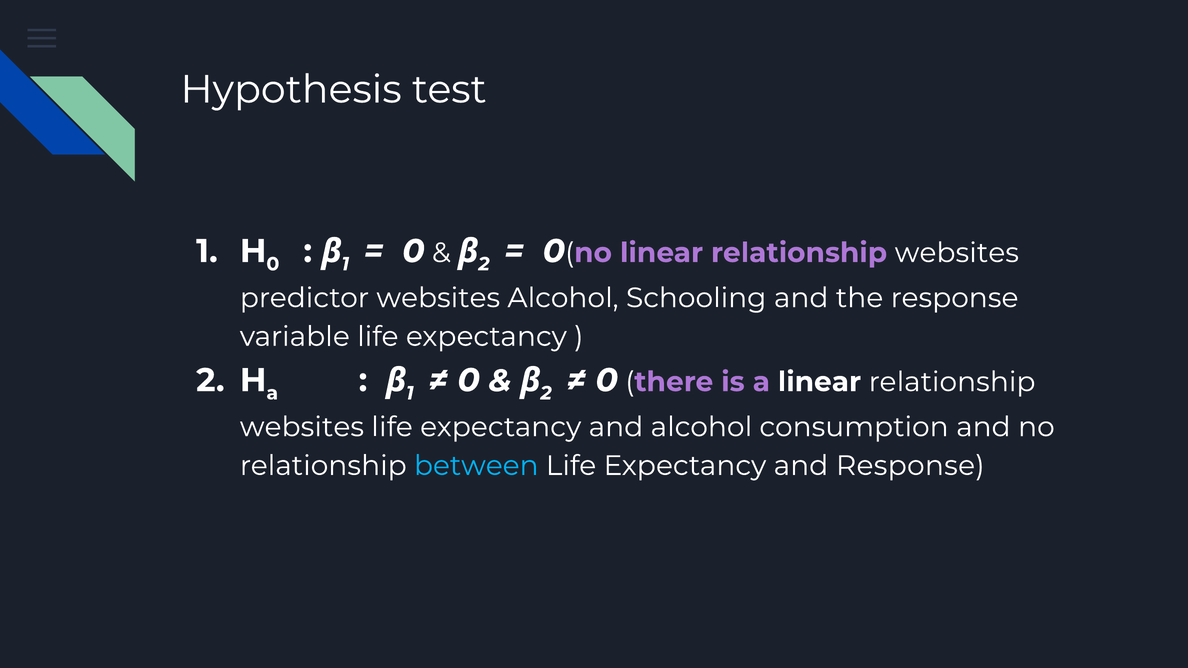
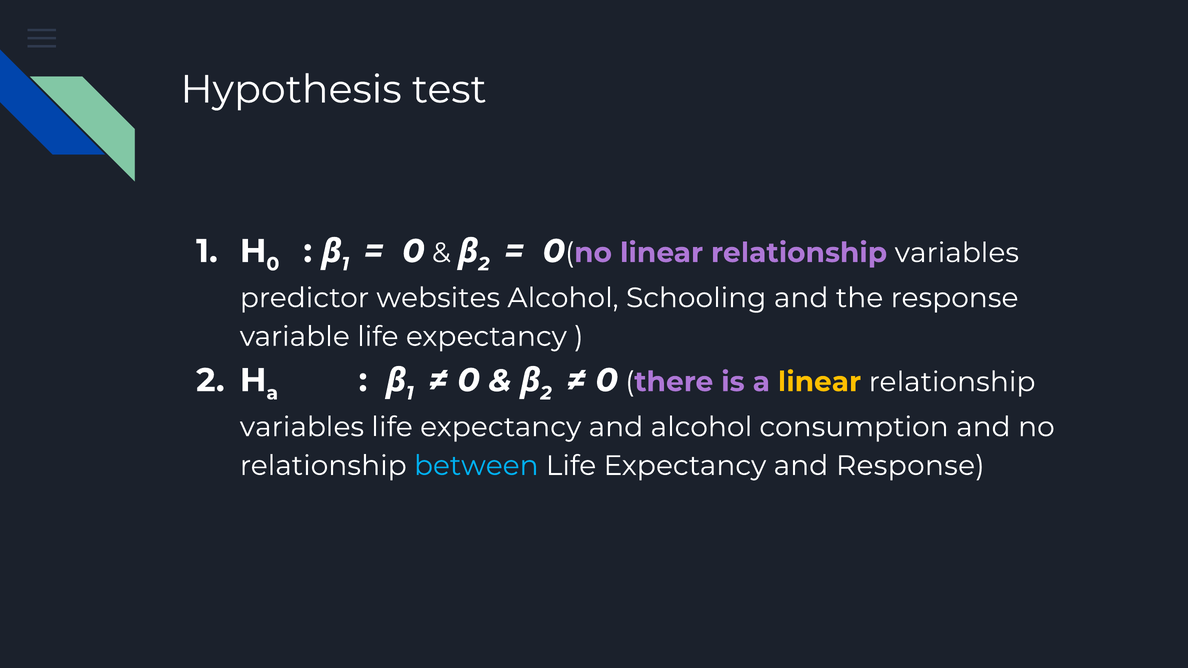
0(no linear relationship websites: websites -> variables
linear at (819, 382) colour: white -> yellow
websites at (302, 427): websites -> variables
